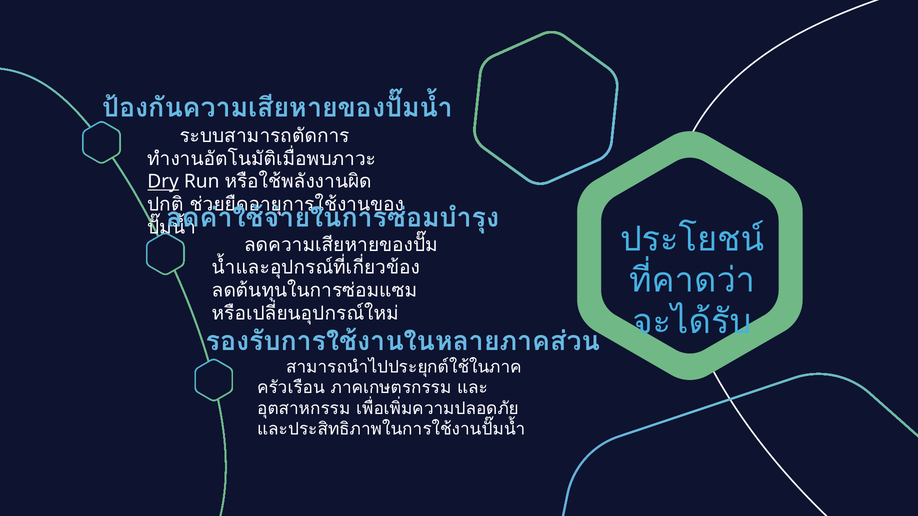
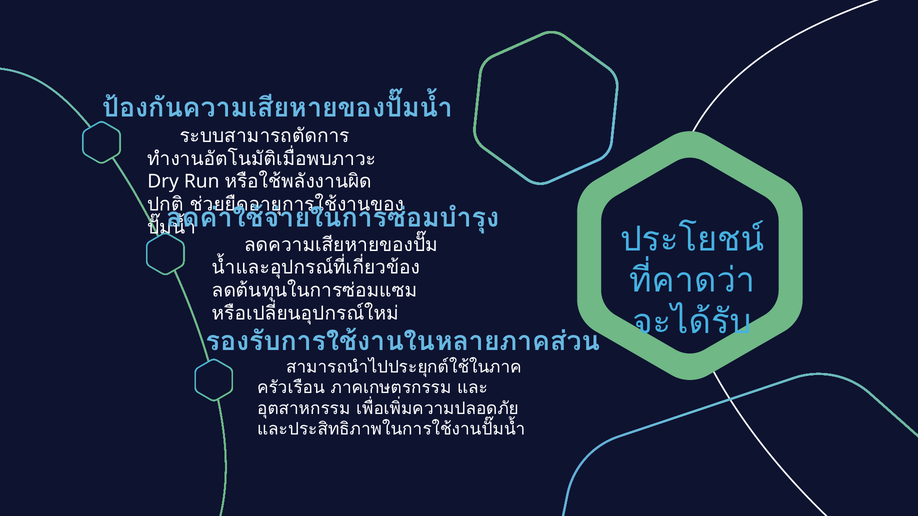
Dry underline: present -> none
